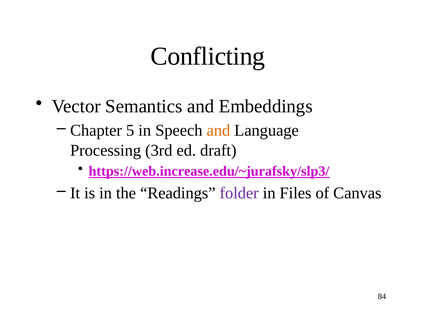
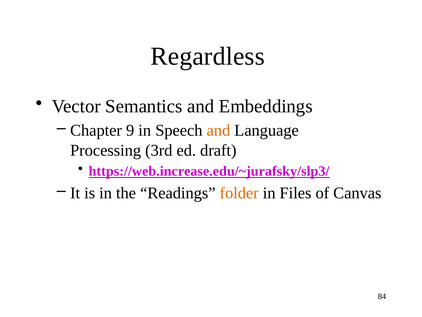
Conflicting: Conflicting -> Regardless
5: 5 -> 9
folder colour: purple -> orange
